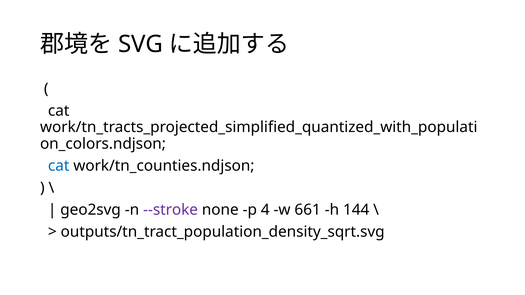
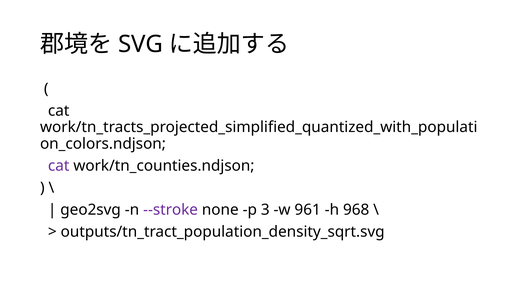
cat at (59, 166) colour: blue -> purple
4: 4 -> 3
661: 661 -> 961
144: 144 -> 968
